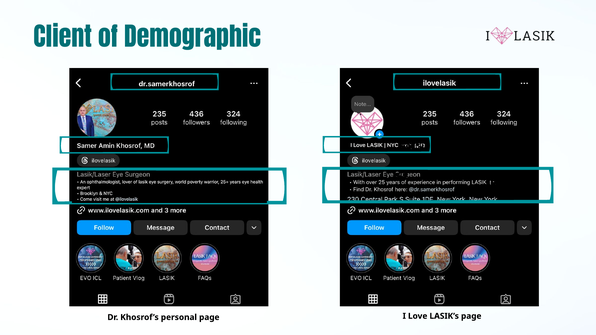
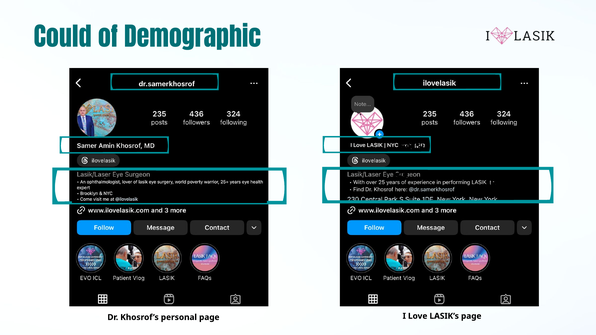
Client: Client -> Could
